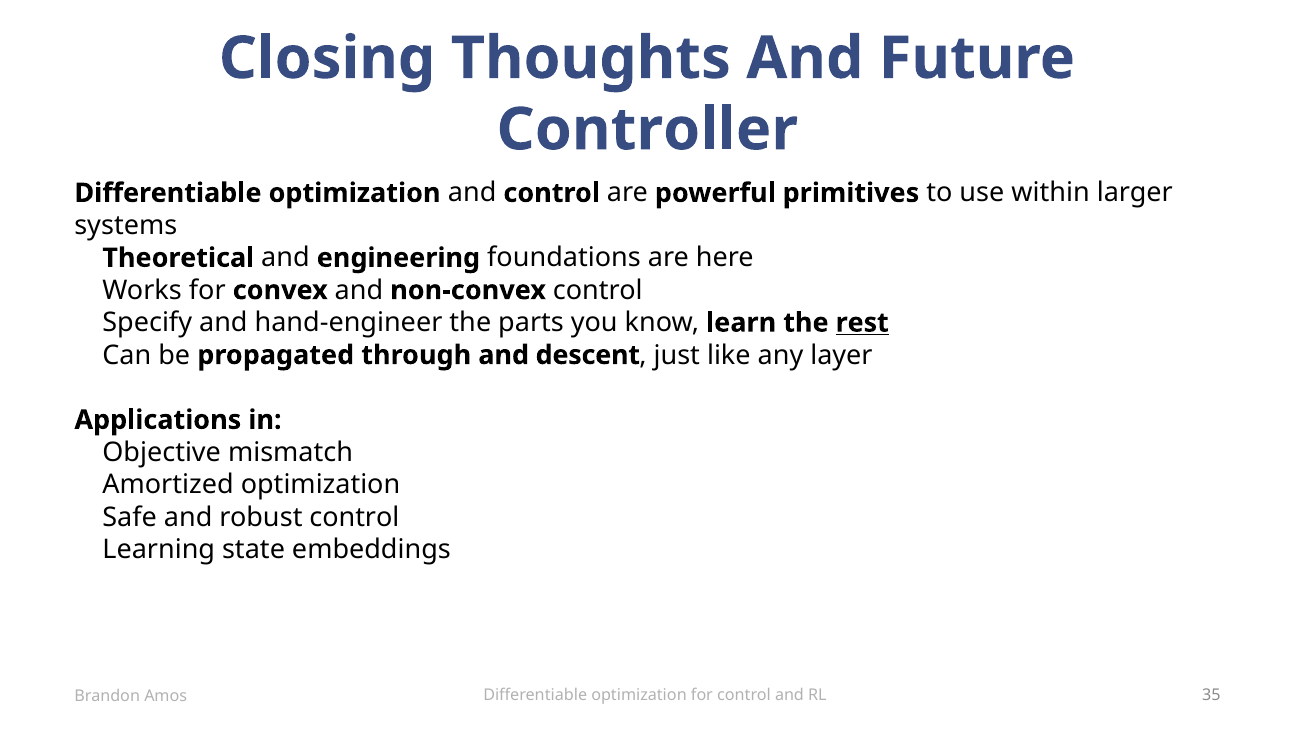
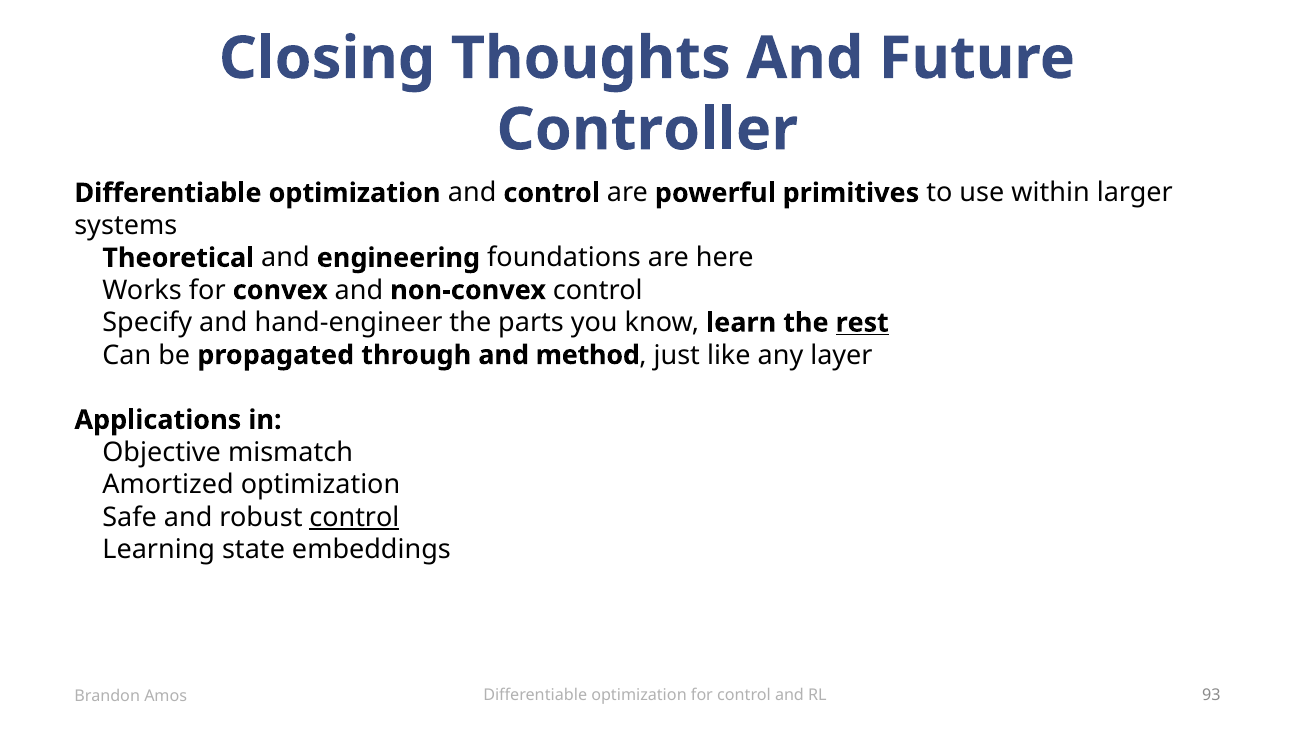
descent: descent -> method
control at (354, 517) underline: none -> present
35: 35 -> 93
